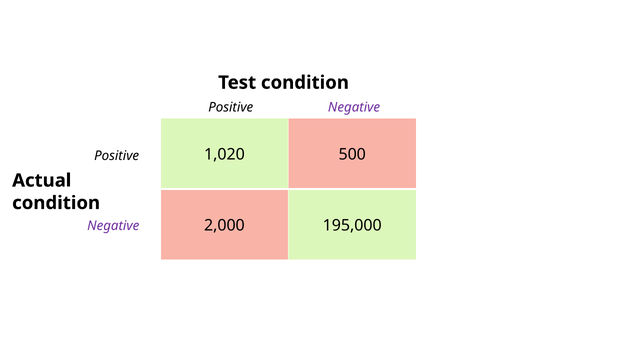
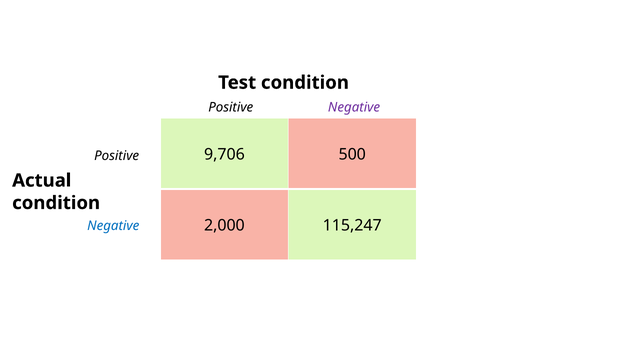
1,020: 1,020 -> 9,706
195,000: 195,000 -> 115,247
Negative at (113, 226) colour: purple -> blue
